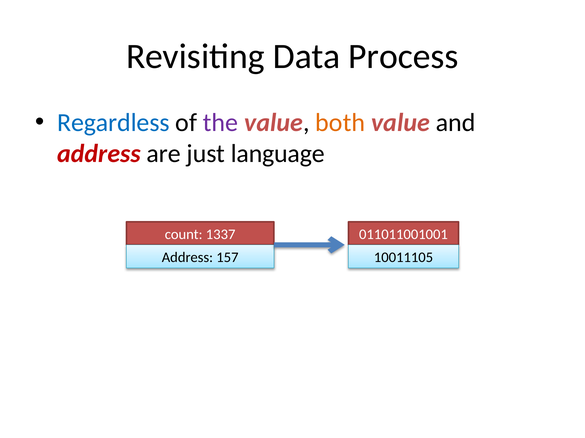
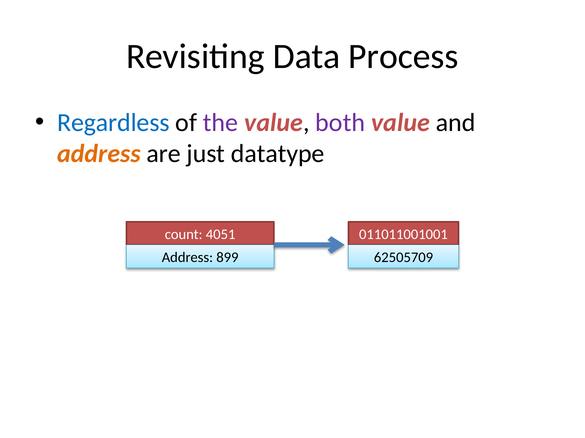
both colour: orange -> purple
address at (99, 154) colour: red -> orange
language: language -> datatype
1337: 1337 -> 4051
157: 157 -> 899
10011105: 10011105 -> 62505709
